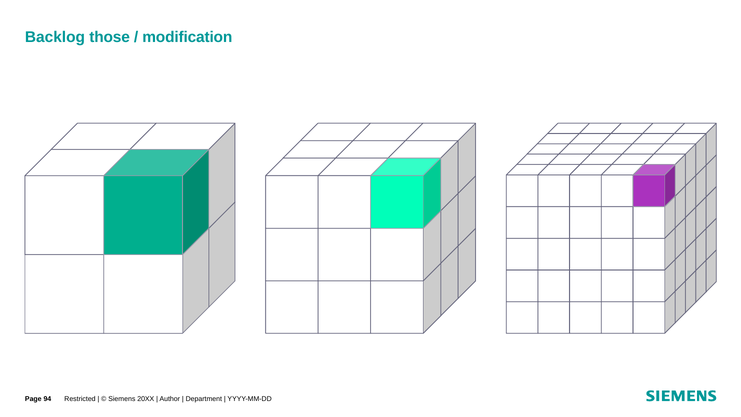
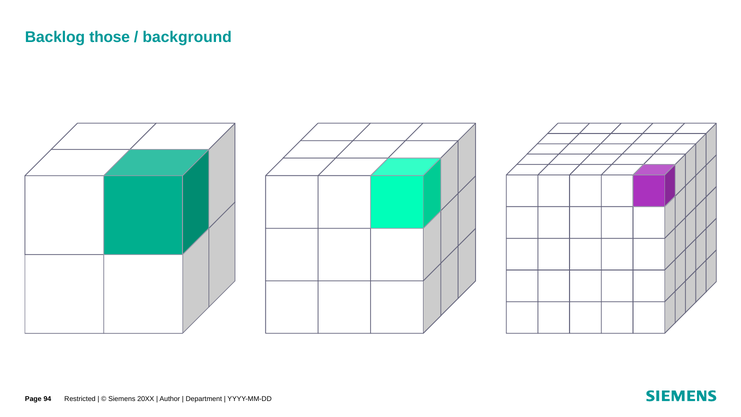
modification: modification -> background
